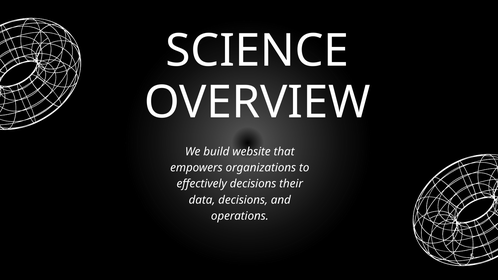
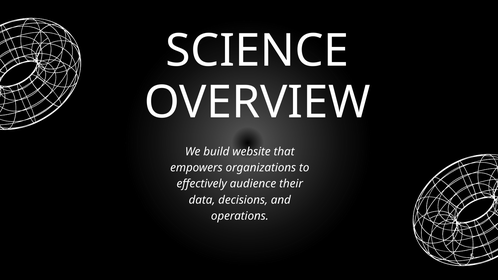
effectively decisions: decisions -> audience
